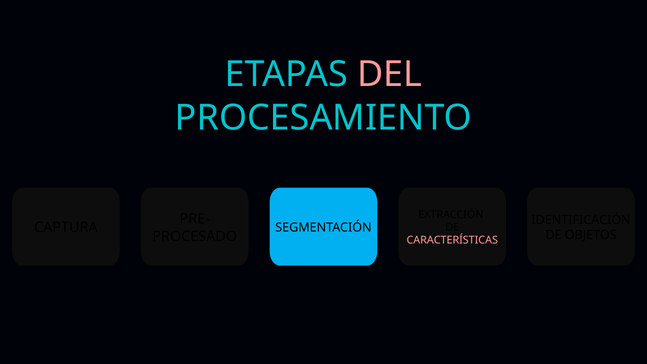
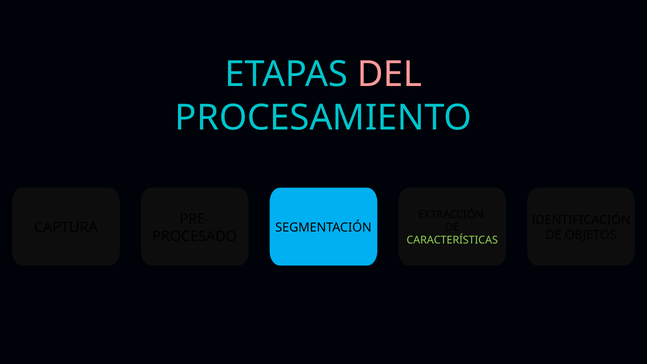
CARACTERÍSTICAS colour: pink -> light green
